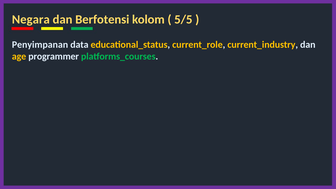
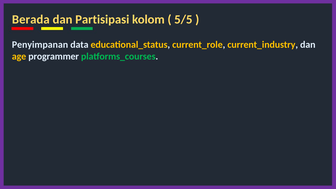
Negara: Negara -> Berada
Berfotensi: Berfotensi -> Partisipasi
